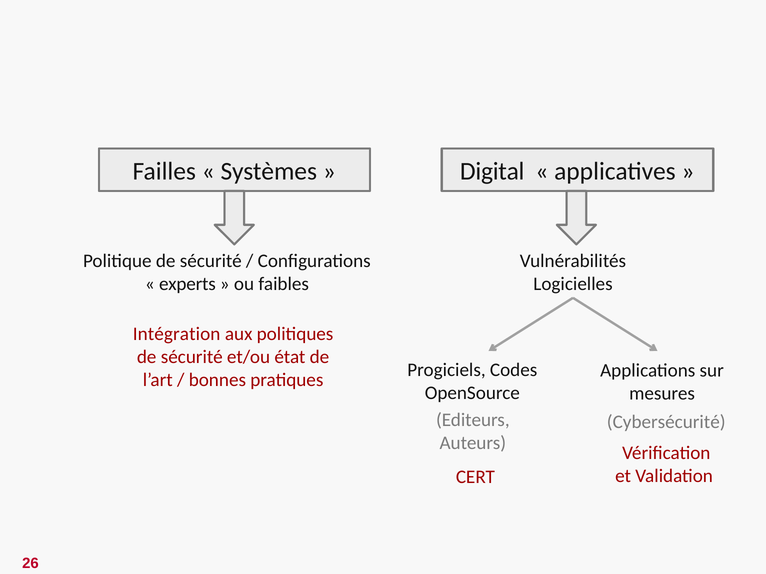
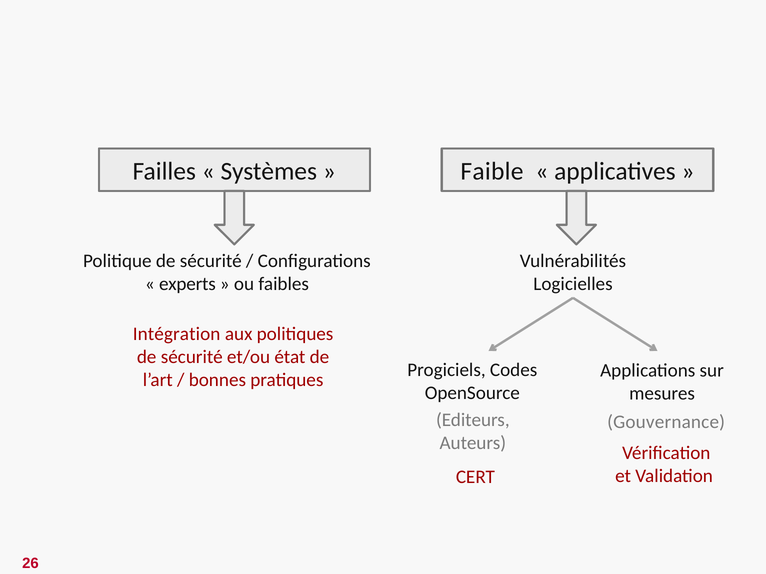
Digital: Digital -> Faible
Cybersécurité: Cybersécurité -> Gouvernance
